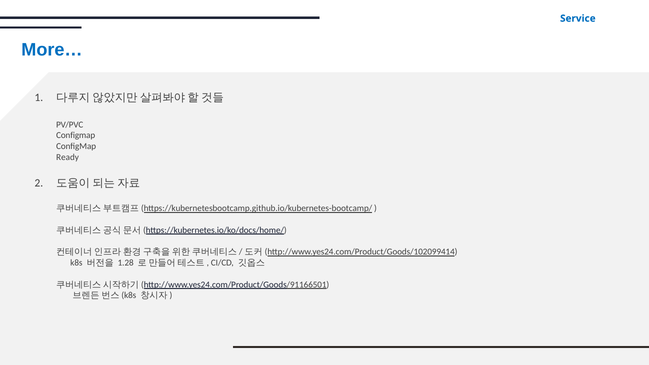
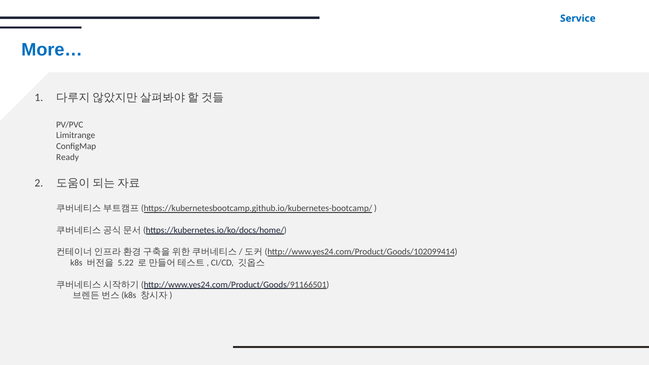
Configmap at (76, 135): Configmap -> Limitrange
1.28: 1.28 -> 5.22
